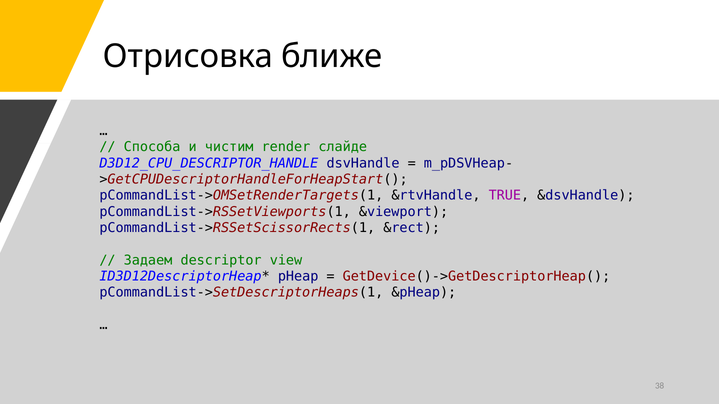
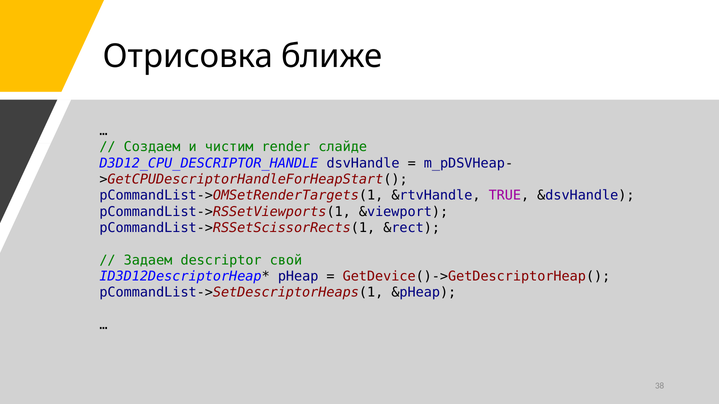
Способа: Способа -> Создаем
view: view -> свой
